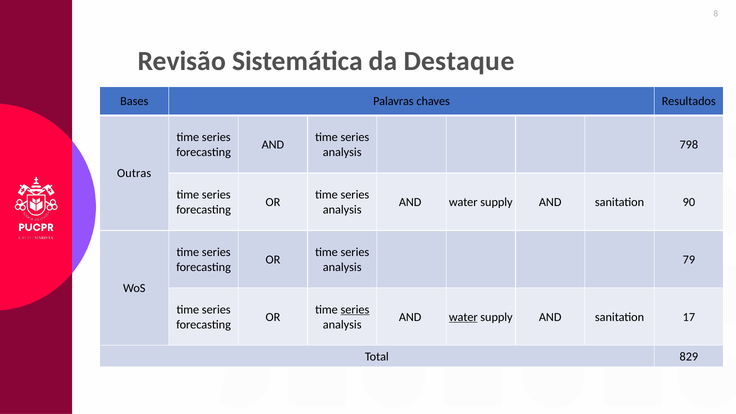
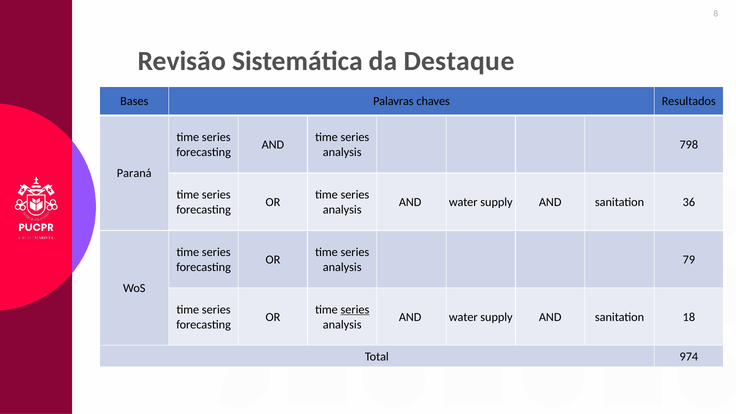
Outras: Outras -> Paraná
90: 90 -> 36
water at (463, 317) underline: present -> none
17: 17 -> 18
829: 829 -> 974
